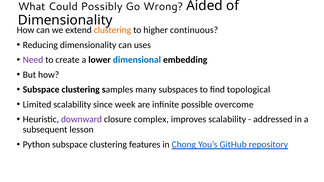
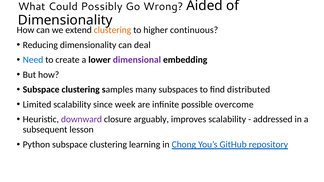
uses: uses -> deal
Need colour: purple -> blue
dimensional colour: blue -> purple
topological: topological -> distributed
complex: complex -> arguably
features: features -> learning
